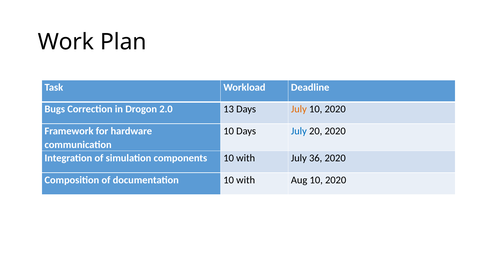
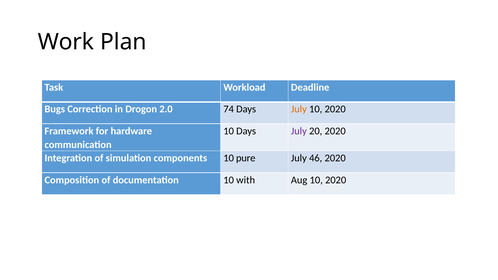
13: 13 -> 74
July at (299, 131) colour: blue -> purple
components 10 with: with -> pure
36: 36 -> 46
